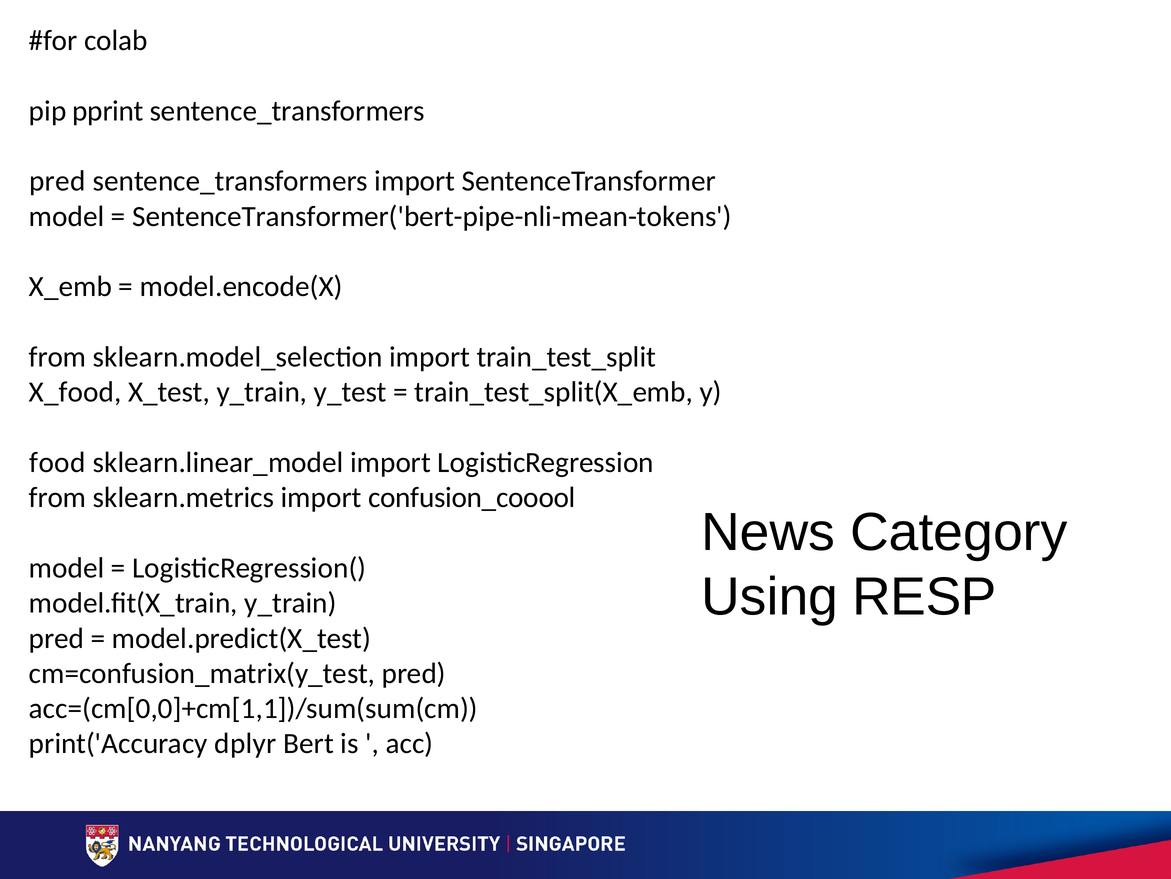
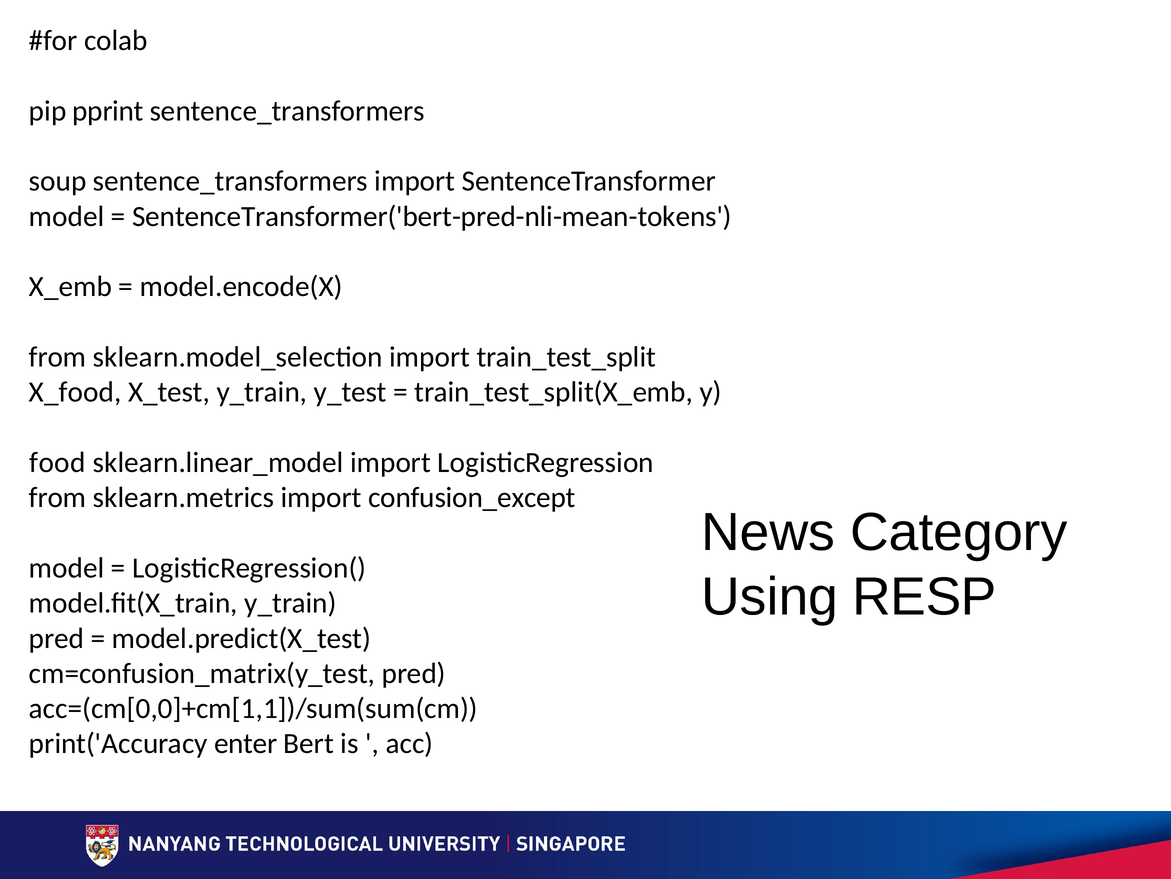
pred at (58, 181): pred -> soup
SentenceTransformer('bert-pipe-nli-mean-tokens: SentenceTransformer('bert-pipe-nli-mean-tokens -> SentenceTransformer('bert-pred-nli-mean-tokens
confusion_cooool: confusion_cooool -> confusion_except
dplyr: dplyr -> enter
